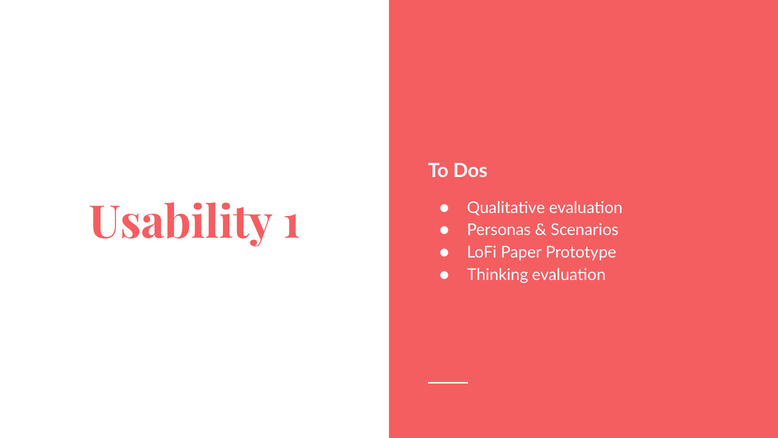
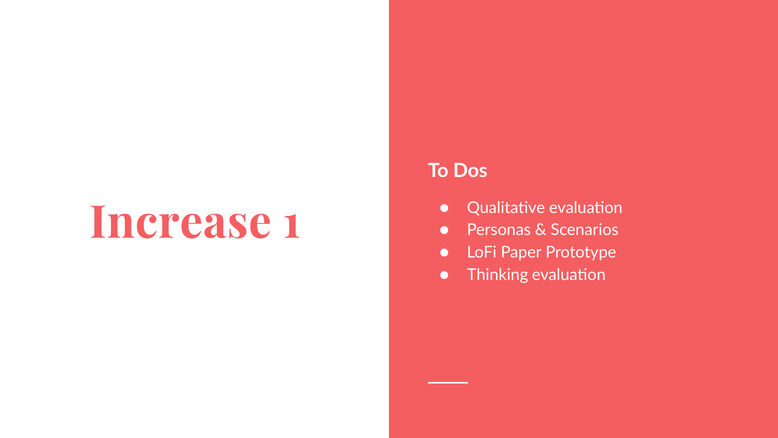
Usability: Usability -> Increase
